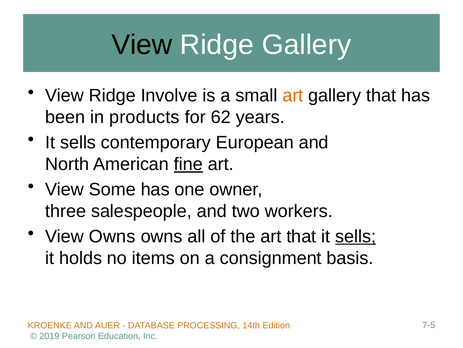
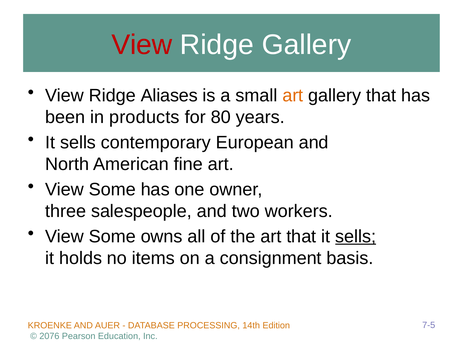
View at (142, 45) colour: black -> red
Involve: Involve -> Aliases
62: 62 -> 80
fine underline: present -> none
Owns at (112, 236): Owns -> Some
2019: 2019 -> 2076
